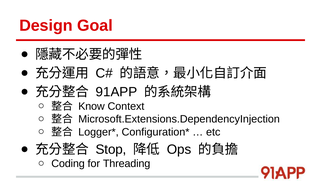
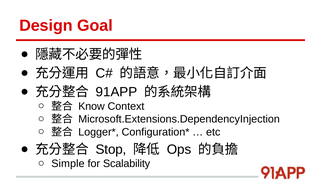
Coding: Coding -> Simple
Threading: Threading -> Scalability
